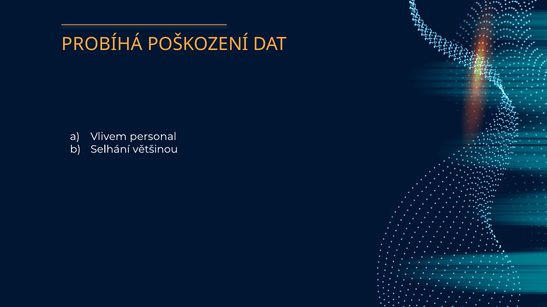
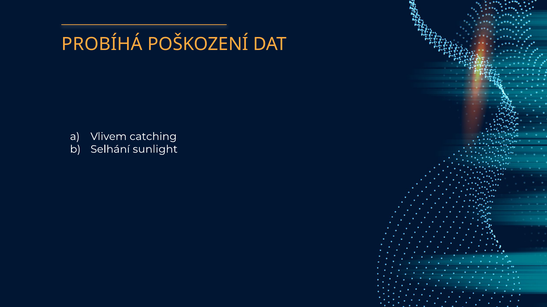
personal: personal -> catching
většinou: většinou -> sunlight
